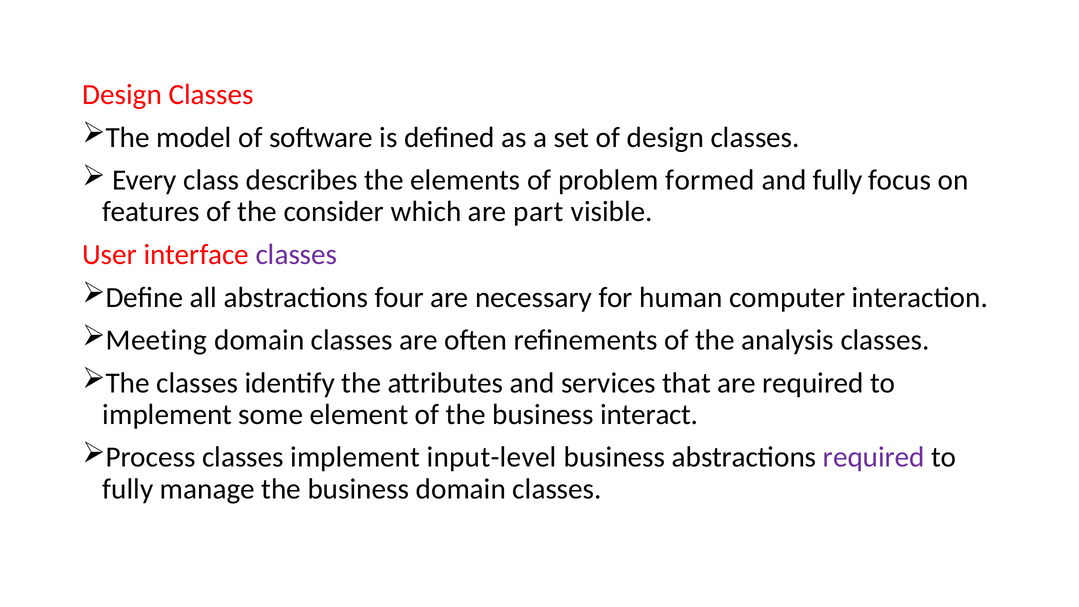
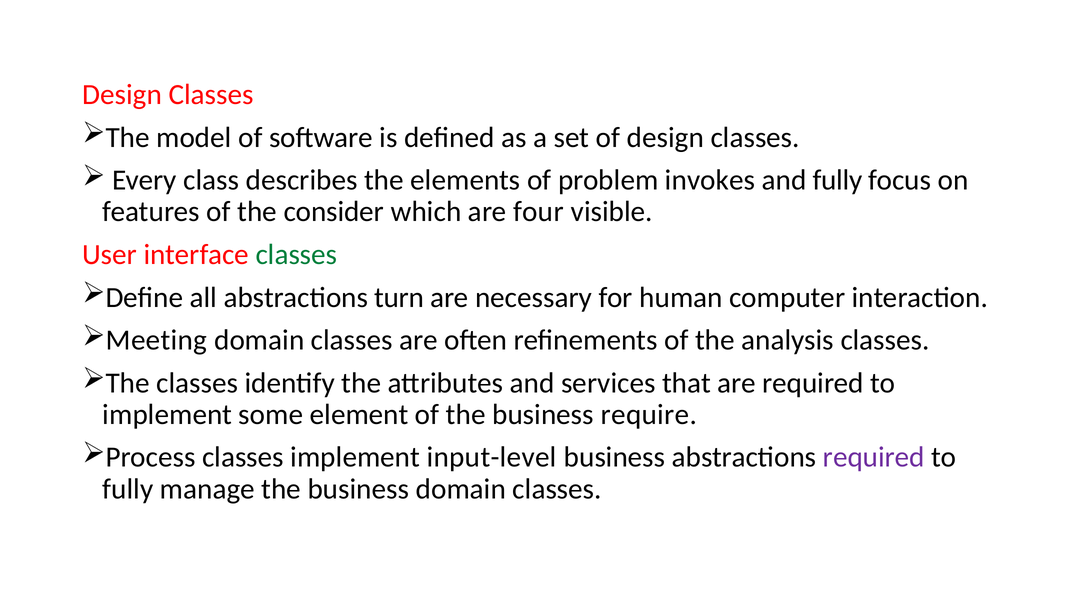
formed: formed -> invokes
part: part -> four
classes at (296, 255) colour: purple -> green
four: four -> turn
interact: interact -> require
